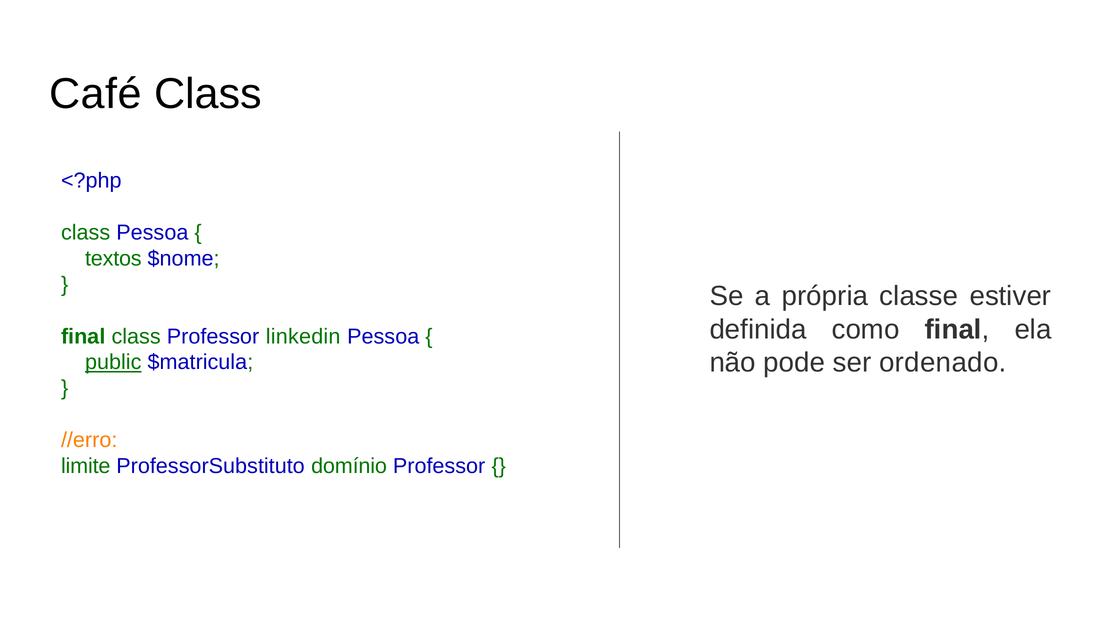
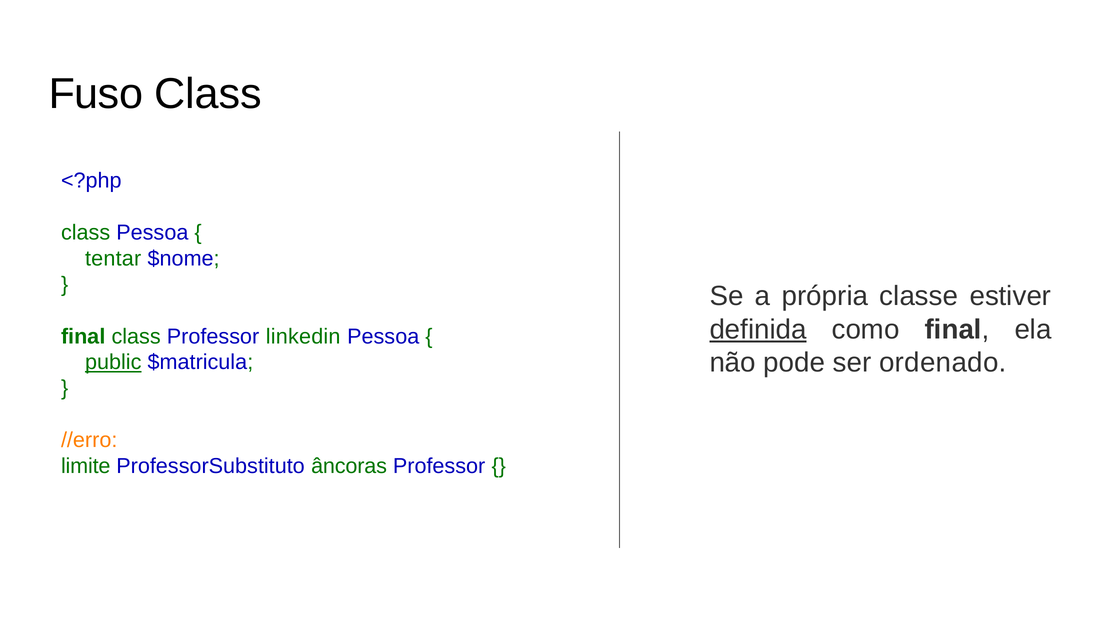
Café: Café -> Fuso
textos: textos -> tentar
definida underline: none -> present
domínio: domínio -> âncoras
